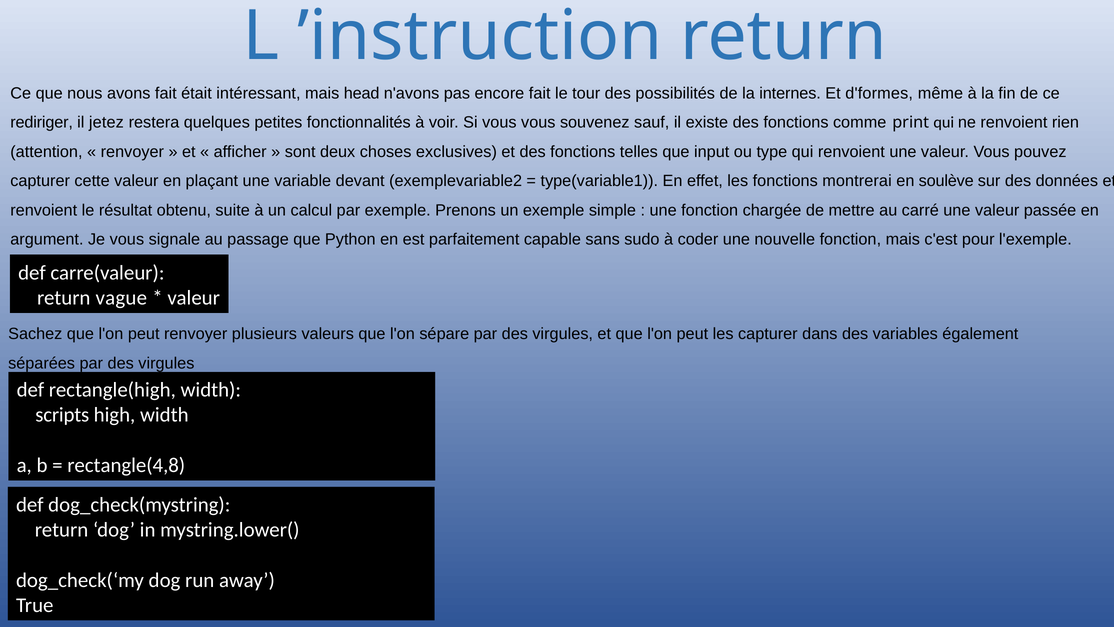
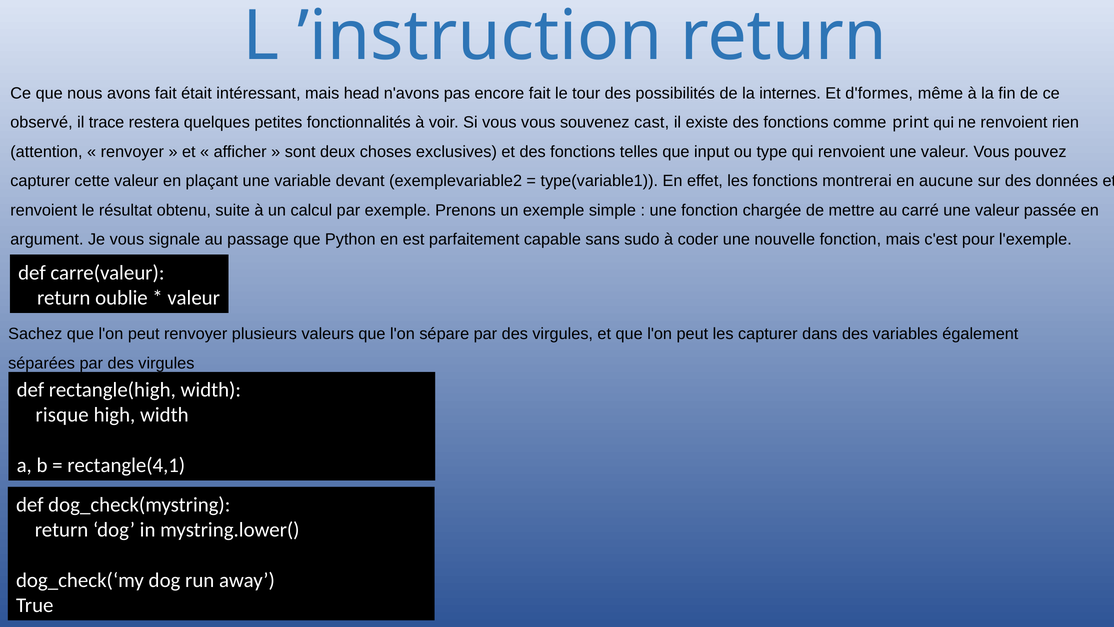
rediriger: rediriger -> observé
jetez: jetez -> trace
sauf: sauf -> cast
soulève: soulève -> aucune
vague: vague -> oublie
scripts: scripts -> risque
rectangle(4,8: rectangle(4,8 -> rectangle(4,1
